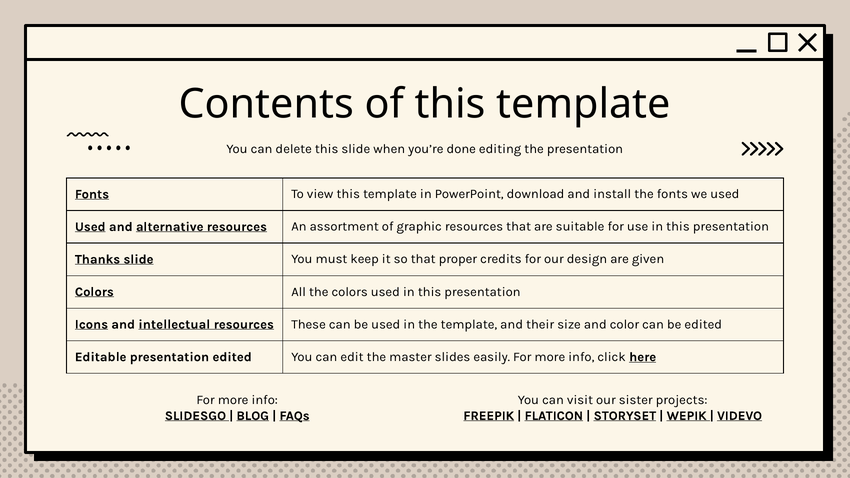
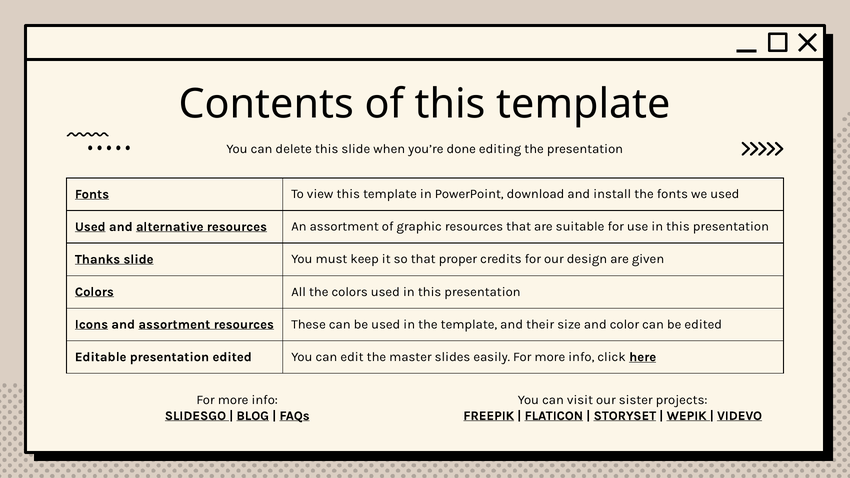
and intellectual: intellectual -> assortment
